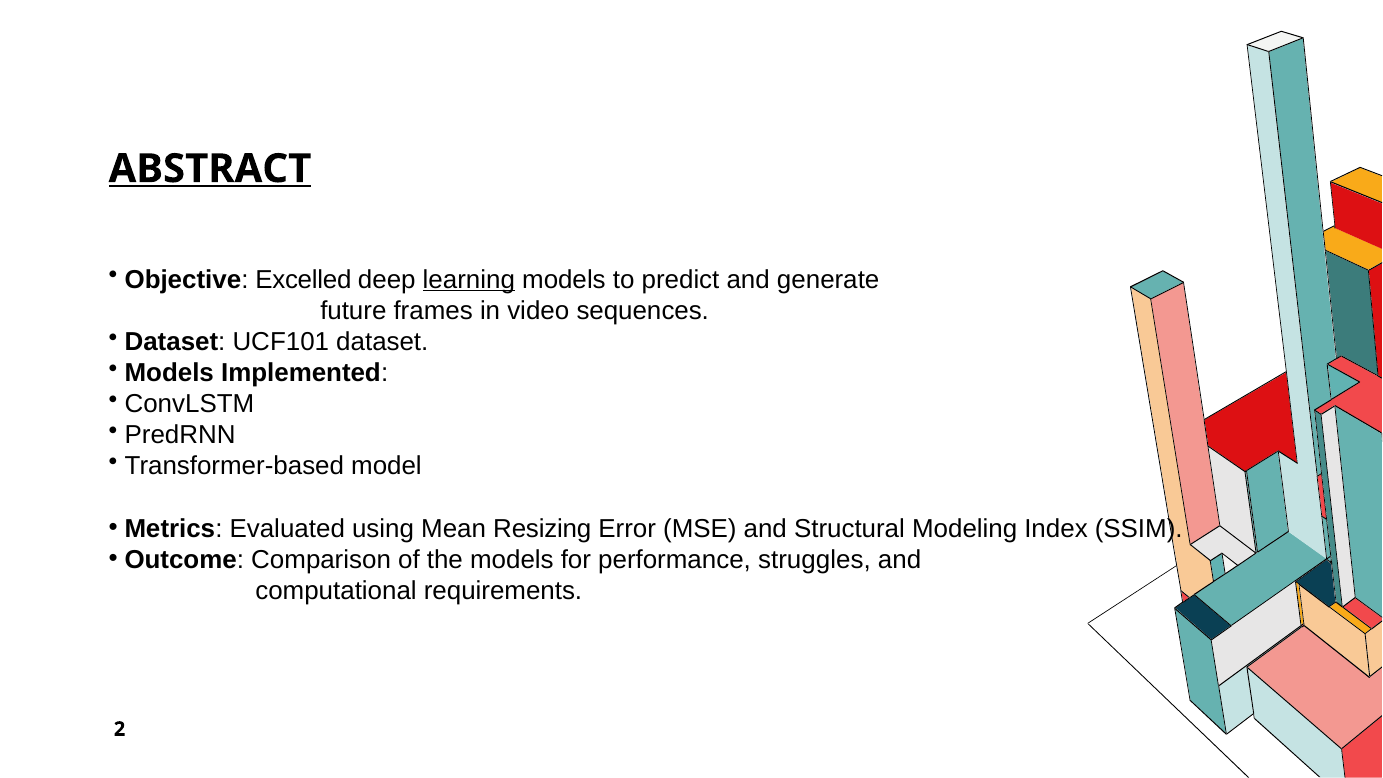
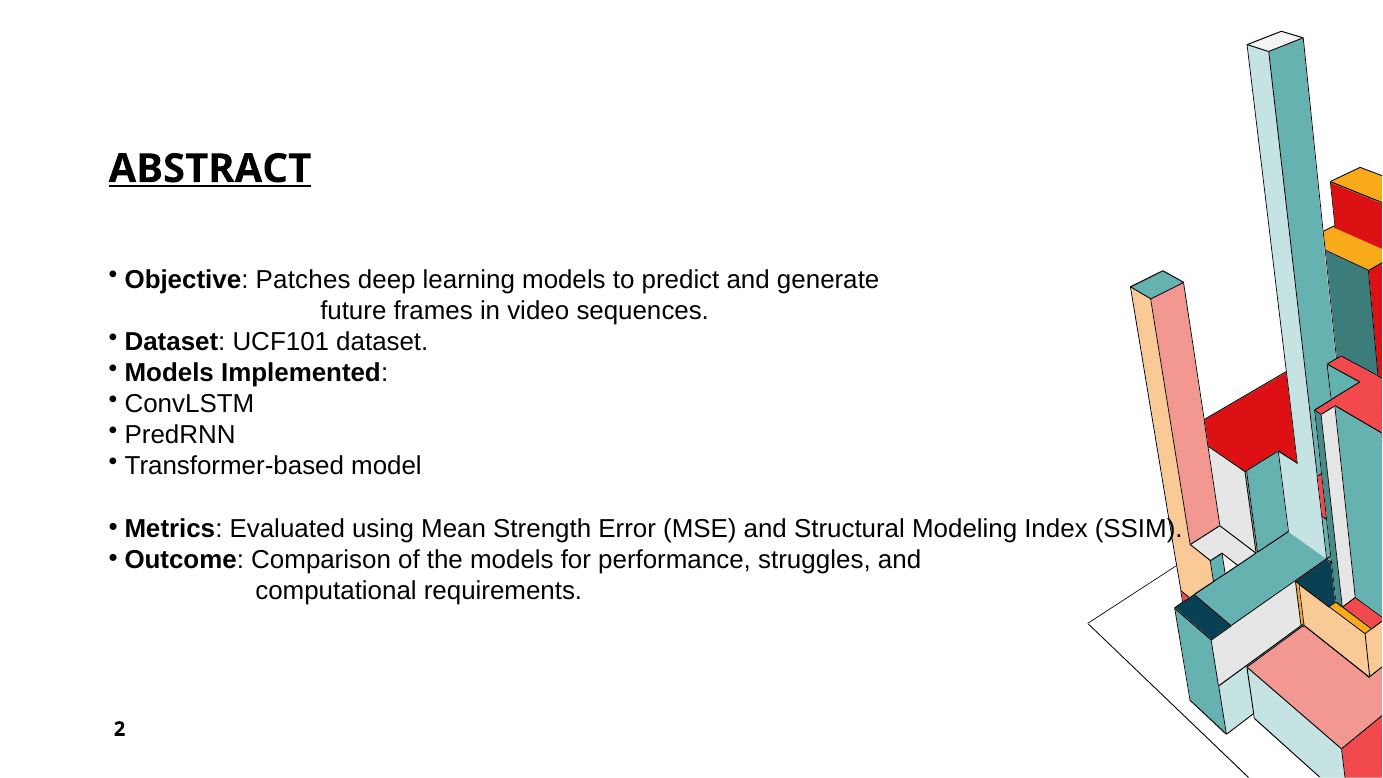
Excelled: Excelled -> Patches
learning underline: present -> none
Resizing: Resizing -> Strength
